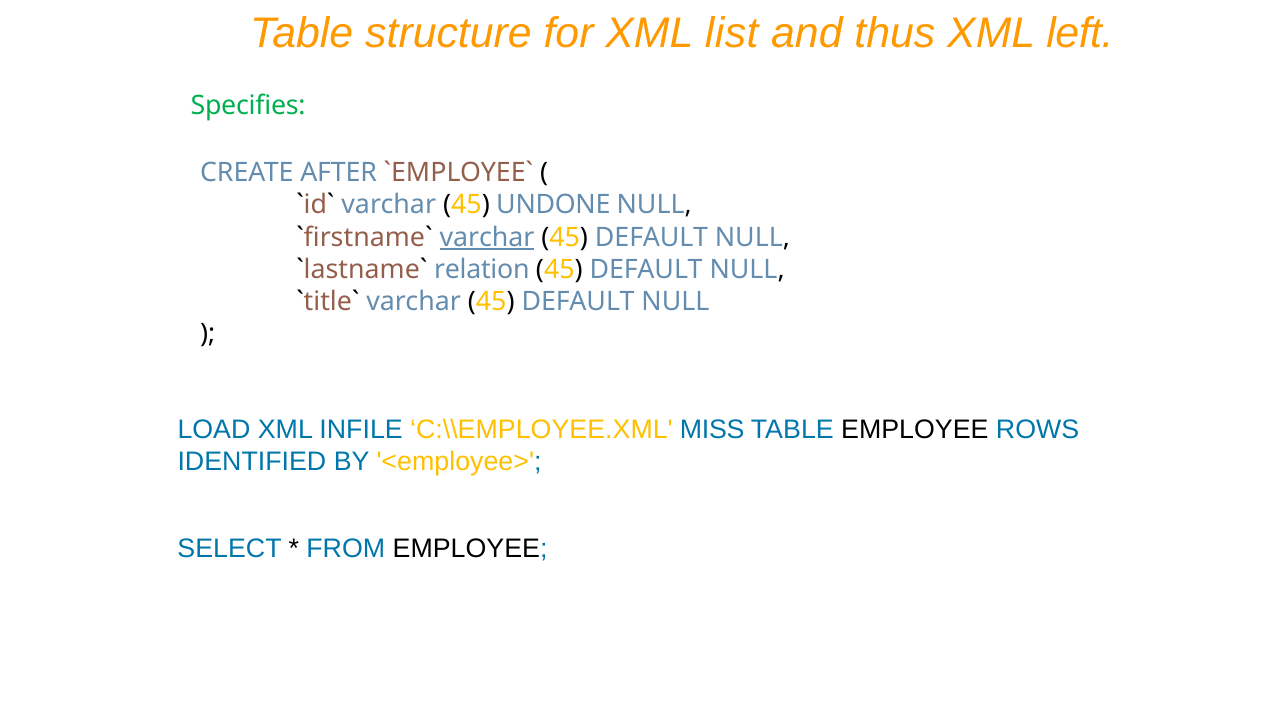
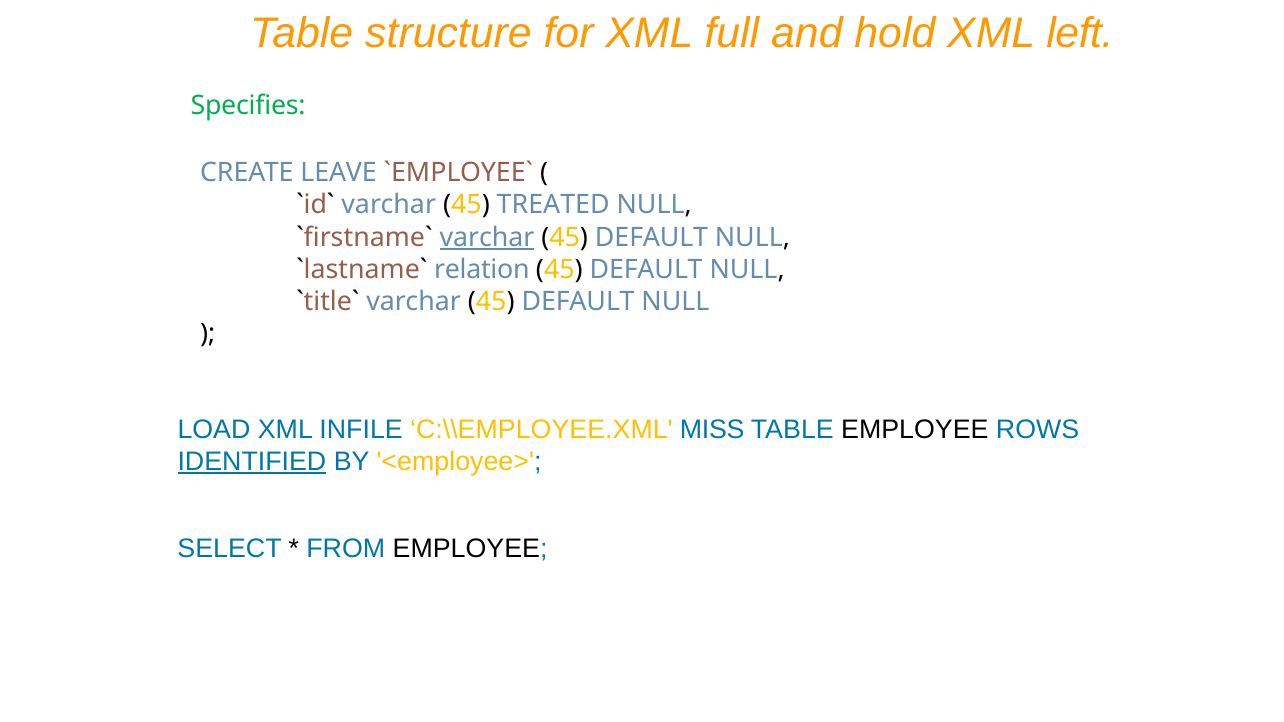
list: list -> full
thus: thus -> hold
AFTER: AFTER -> LEAVE
UNDONE: UNDONE -> TREATED
IDENTIFIED underline: none -> present
